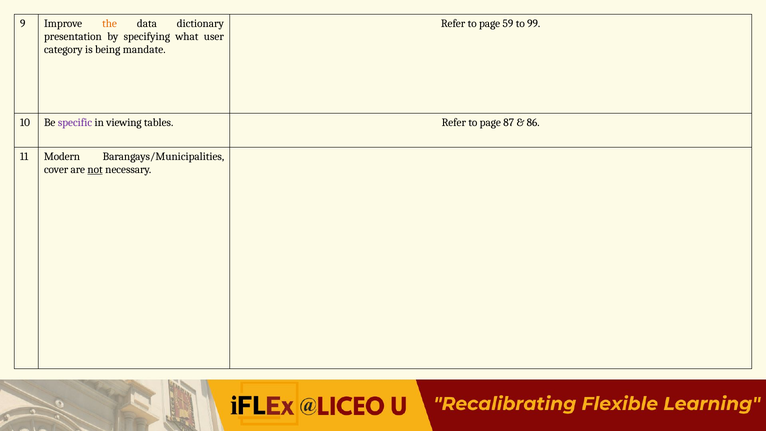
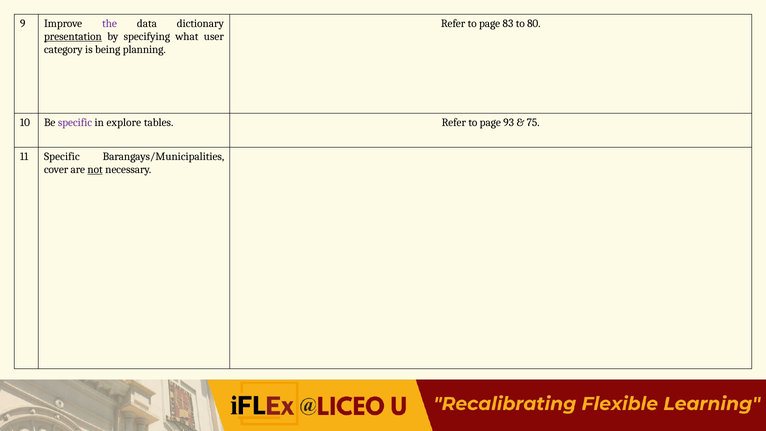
the colour: orange -> purple
59: 59 -> 83
99: 99 -> 80
presentation underline: none -> present
mandate: mandate -> planning
viewing: viewing -> explore
87: 87 -> 93
86: 86 -> 75
11 Modern: Modern -> Specific
